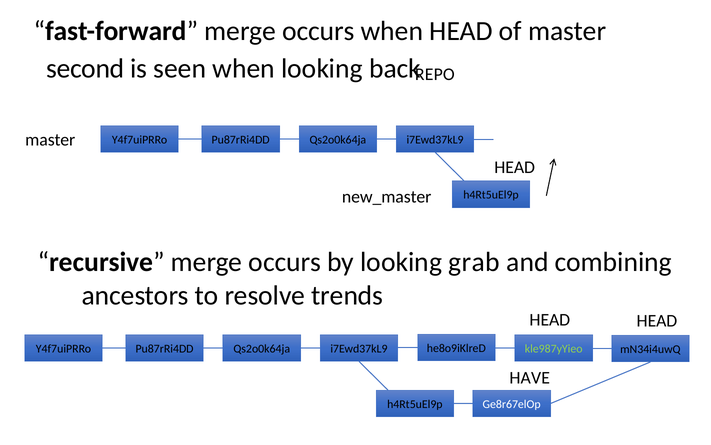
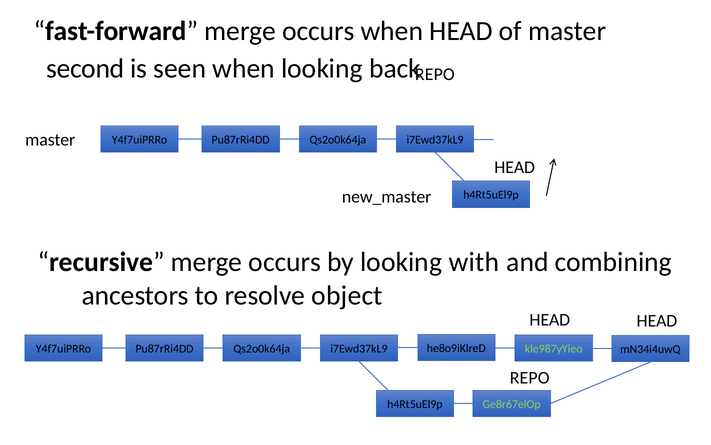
grab: grab -> with
trends: trends -> object
HAVE at (530, 377): HAVE -> REPO
Ge8r67elOp colour: white -> light green
